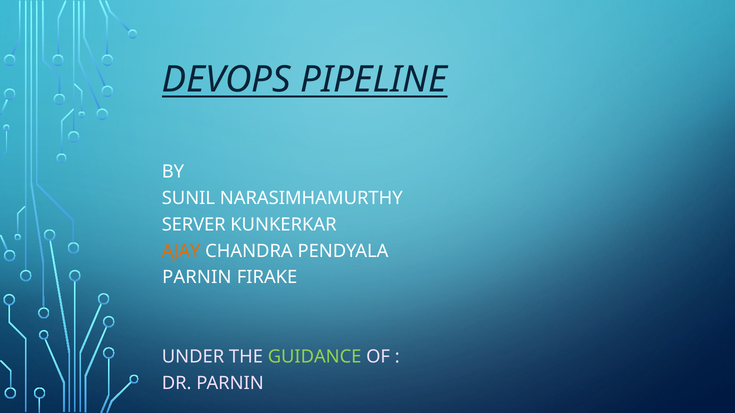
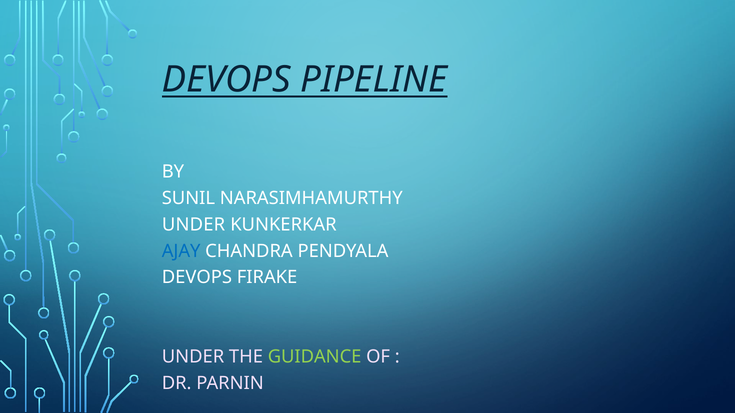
SERVER at (194, 225): SERVER -> UNDER
AJAY colour: orange -> blue
PARNIN at (197, 278): PARNIN -> DEVOPS
